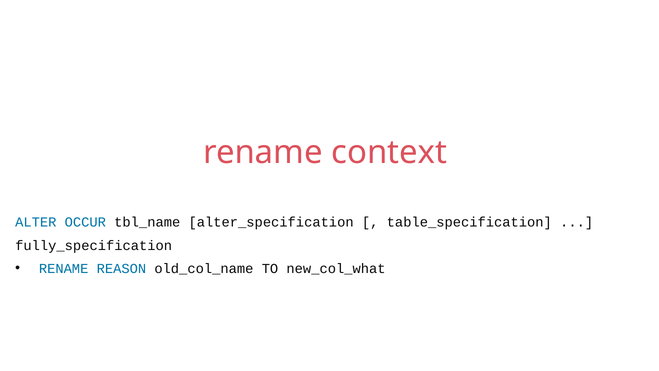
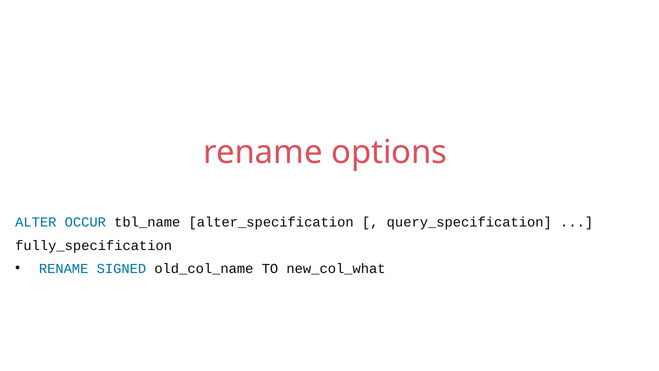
context: context -> options
table_specification: table_specification -> query_specification
REASON: REASON -> SIGNED
